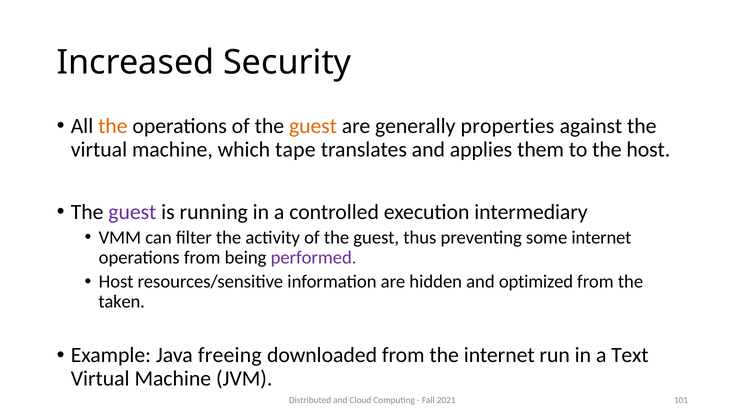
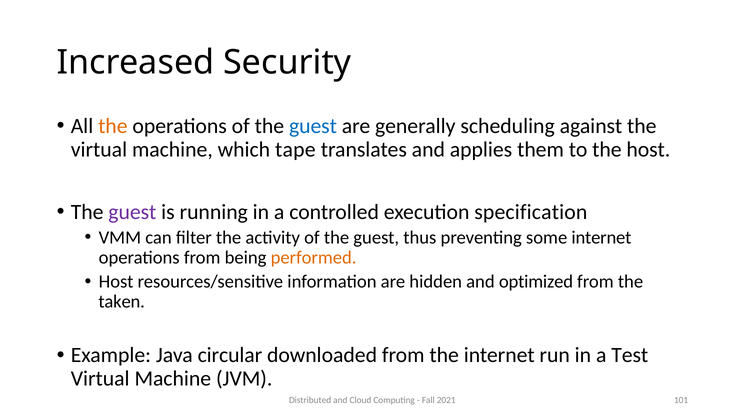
guest at (313, 126) colour: orange -> blue
properties: properties -> scheduling
intermediary: intermediary -> specification
performed colour: purple -> orange
freeing: freeing -> circular
Text: Text -> Test
